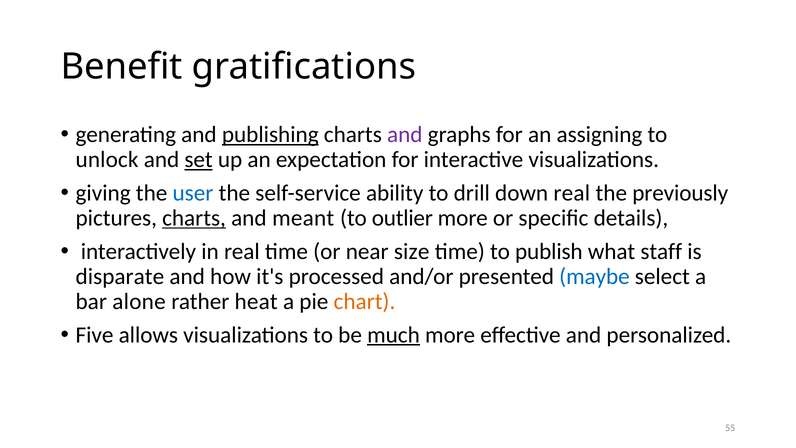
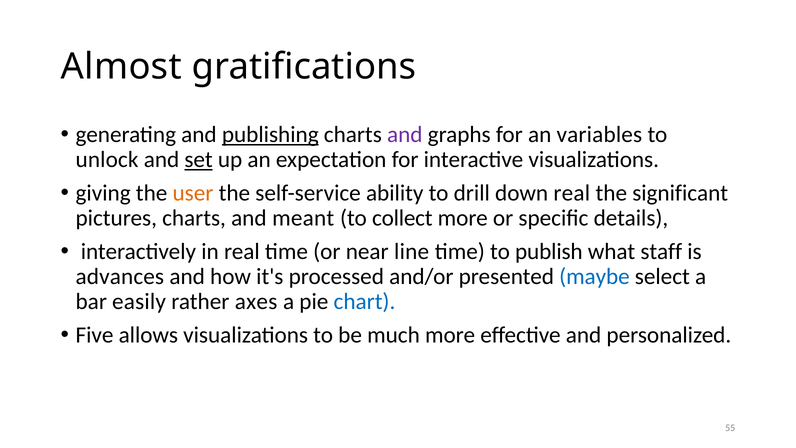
Benefit: Benefit -> Almost
assigning: assigning -> variables
user colour: blue -> orange
previously: previously -> significant
charts at (194, 218) underline: present -> none
outlier: outlier -> collect
size: size -> line
disparate: disparate -> advances
alone: alone -> easily
heat: heat -> axes
chart colour: orange -> blue
much underline: present -> none
